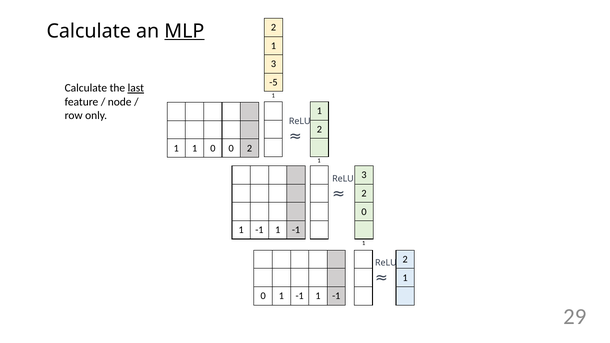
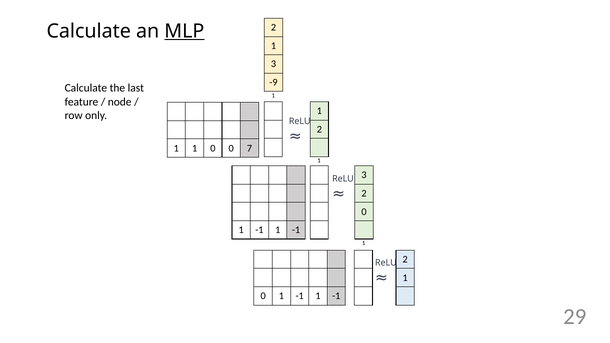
-5: -5 -> -9
last underline: present -> none
0 2: 2 -> 7
